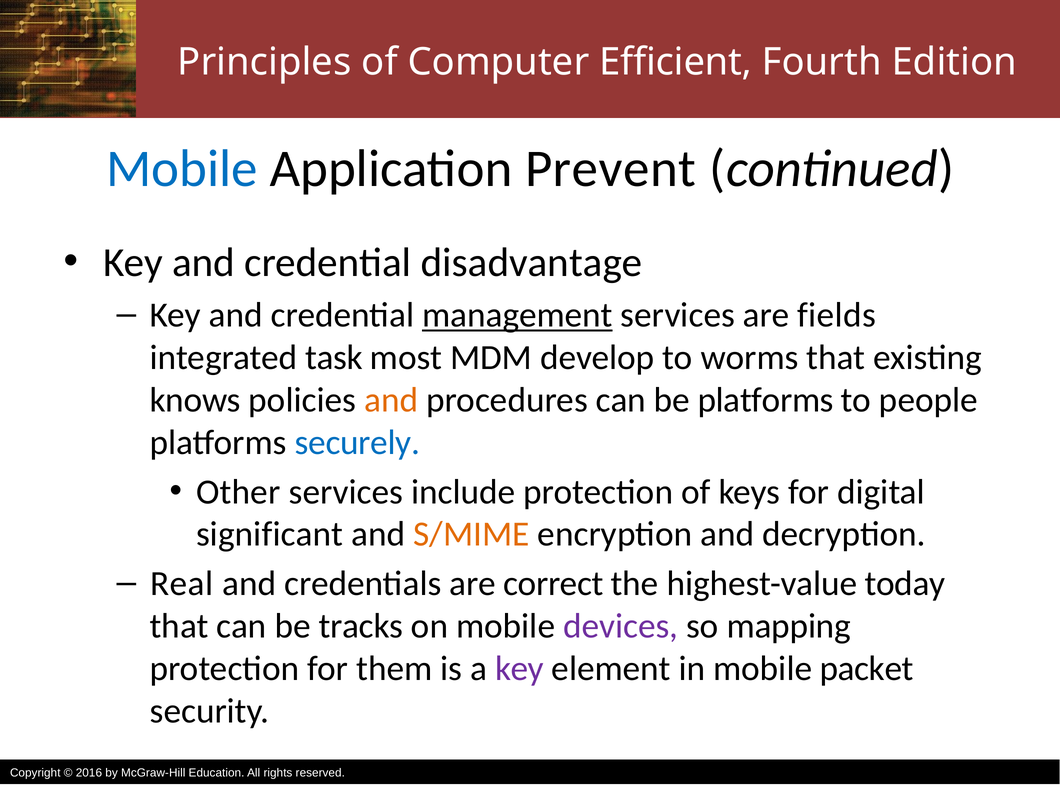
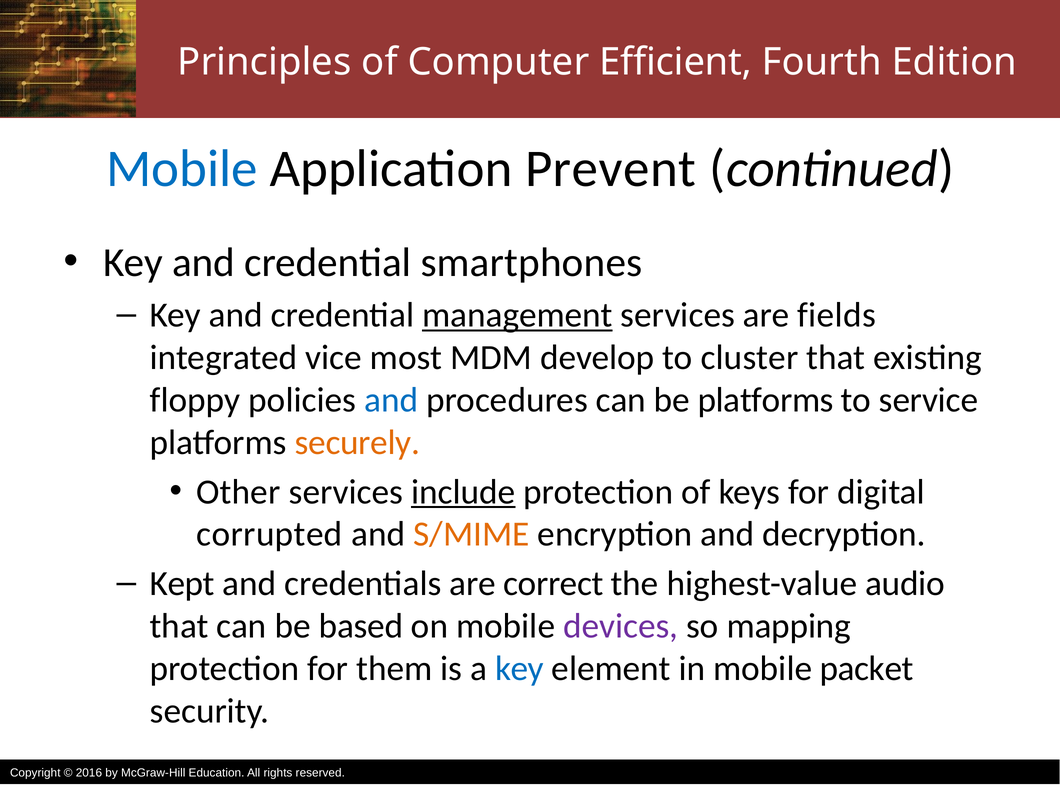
disadvantage: disadvantage -> smartphones
task: task -> vice
worms: worms -> cluster
knows: knows -> floppy
and at (391, 400) colour: orange -> blue
people: people -> service
securely colour: blue -> orange
include underline: none -> present
significant: significant -> corrupted
Real: Real -> Kept
today: today -> audio
tracks: tracks -> based
key at (519, 668) colour: purple -> blue
